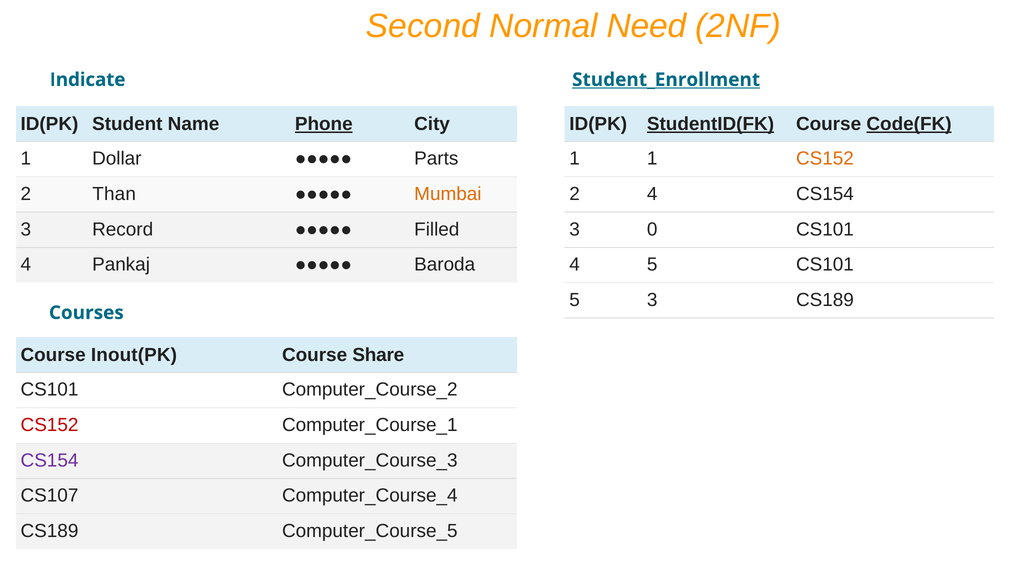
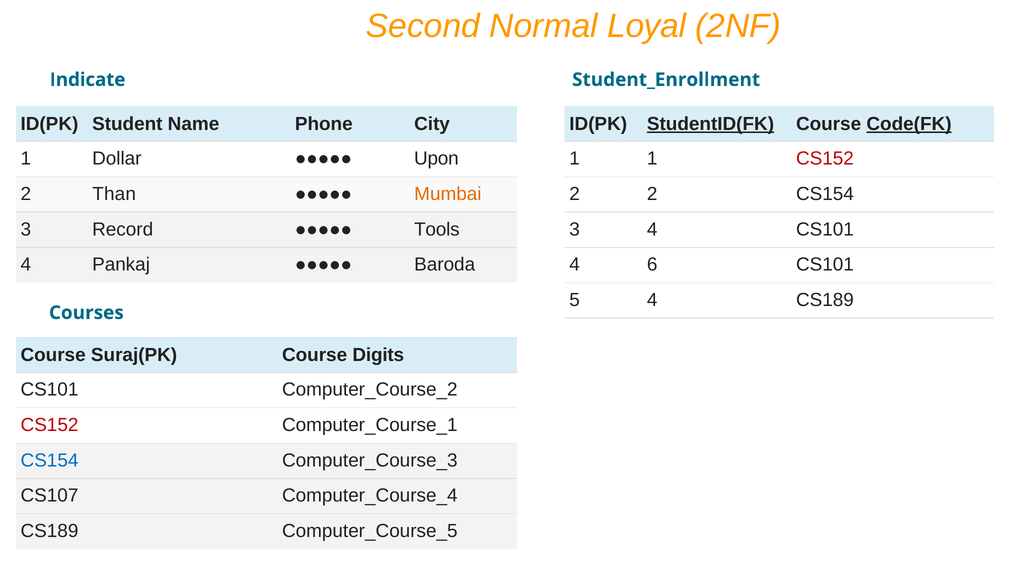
Need: Need -> Loyal
Student_Enrollment underline: present -> none
Phone underline: present -> none
Parts: Parts -> Upon
CS152 at (825, 159) colour: orange -> red
2 4: 4 -> 2
Filled: Filled -> Tools
3 0: 0 -> 4
4 5: 5 -> 6
5 3: 3 -> 4
Inout(PK: Inout(PK -> Suraj(PK
Share: Share -> Digits
CS154 at (50, 460) colour: purple -> blue
